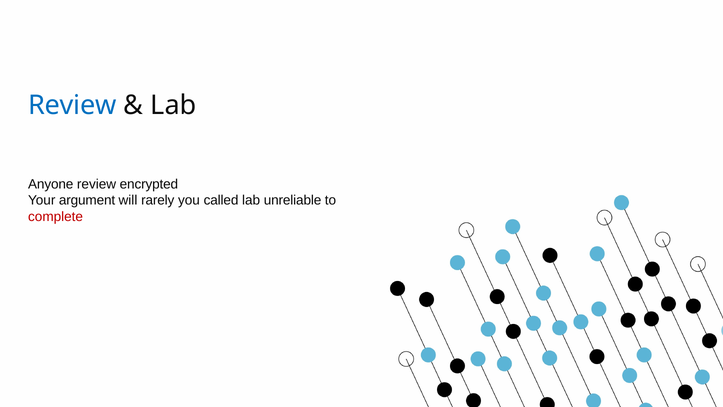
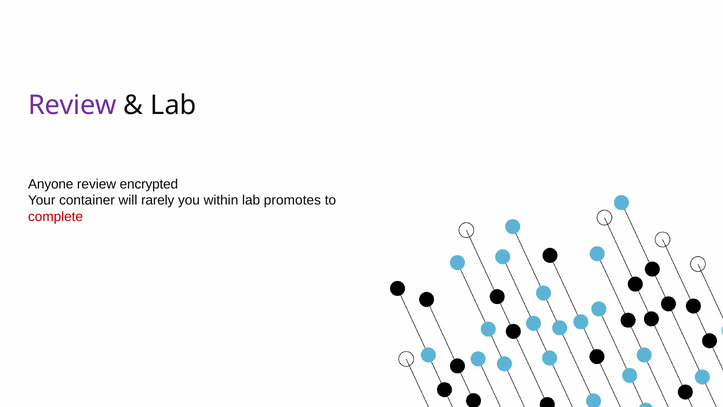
Review at (72, 105) colour: blue -> purple
argument: argument -> container
called: called -> within
unreliable: unreliable -> promotes
